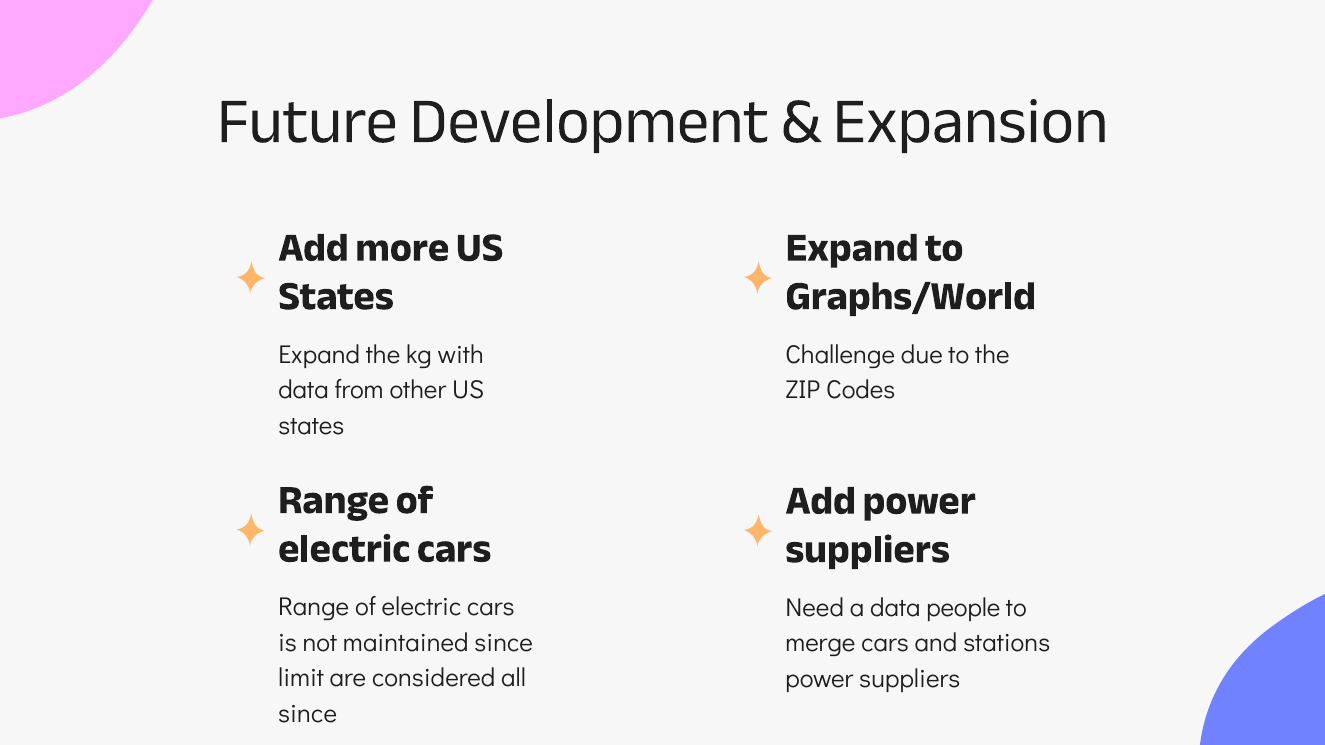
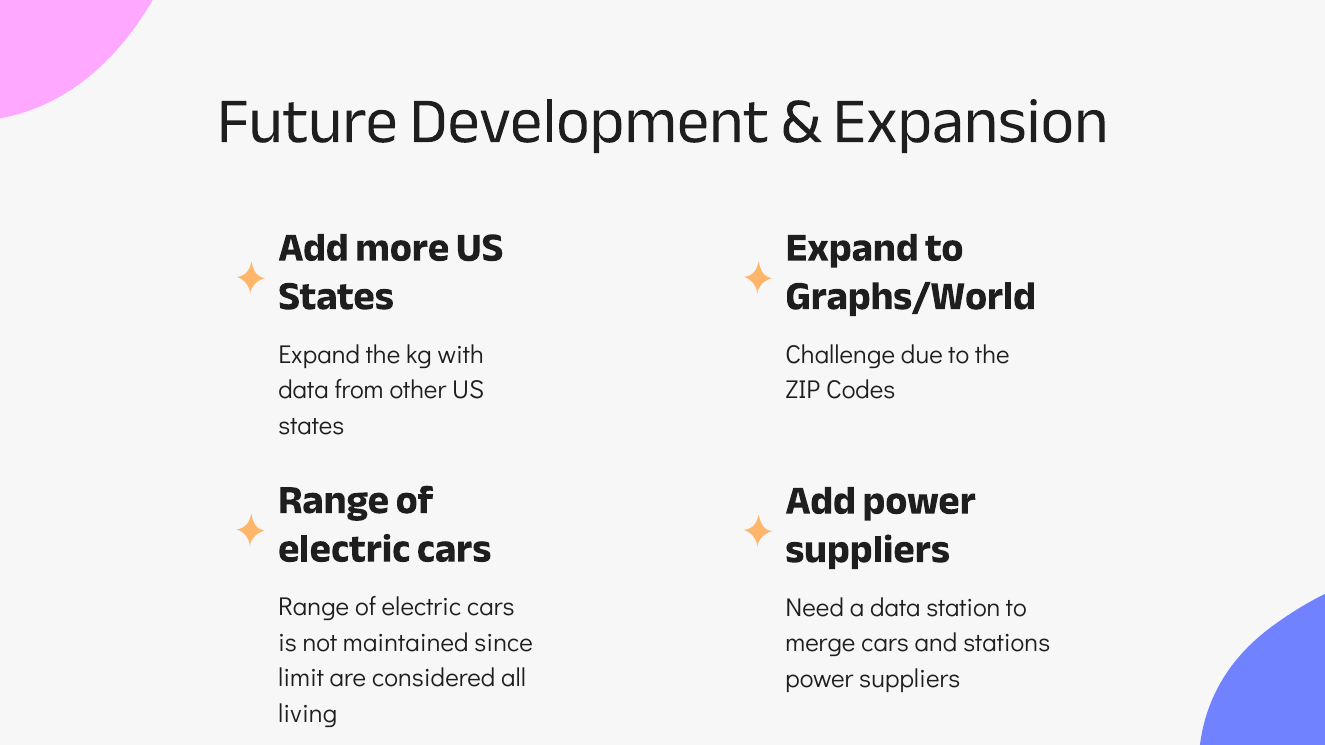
people: people -> station
since at (308, 714): since -> living
